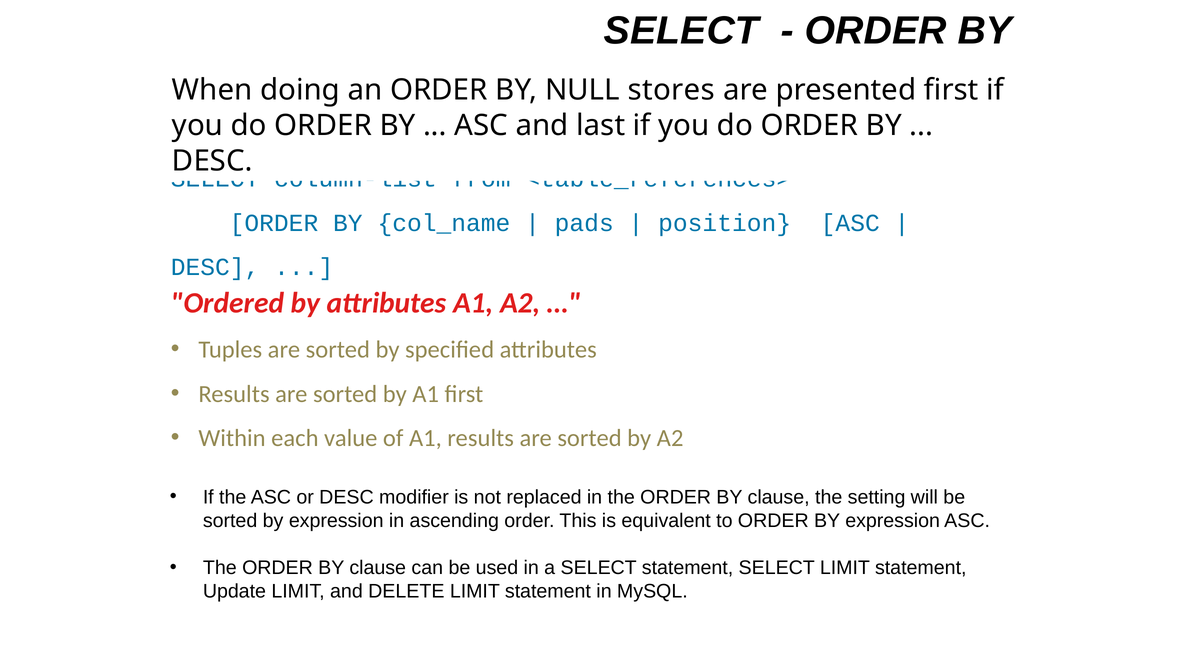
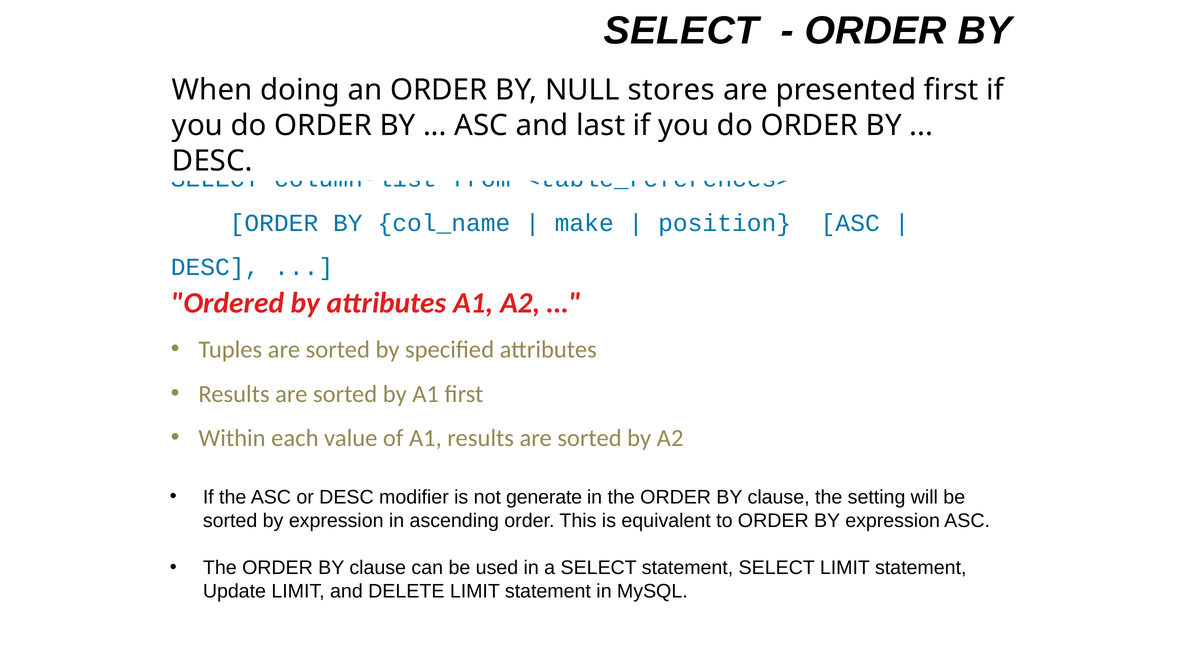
pads: pads -> make
replaced: replaced -> generate
